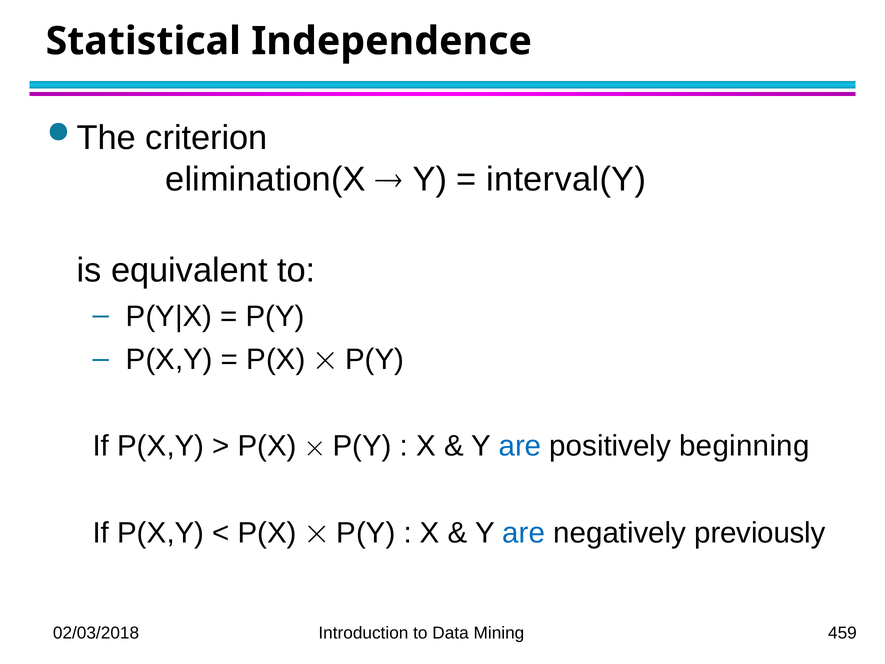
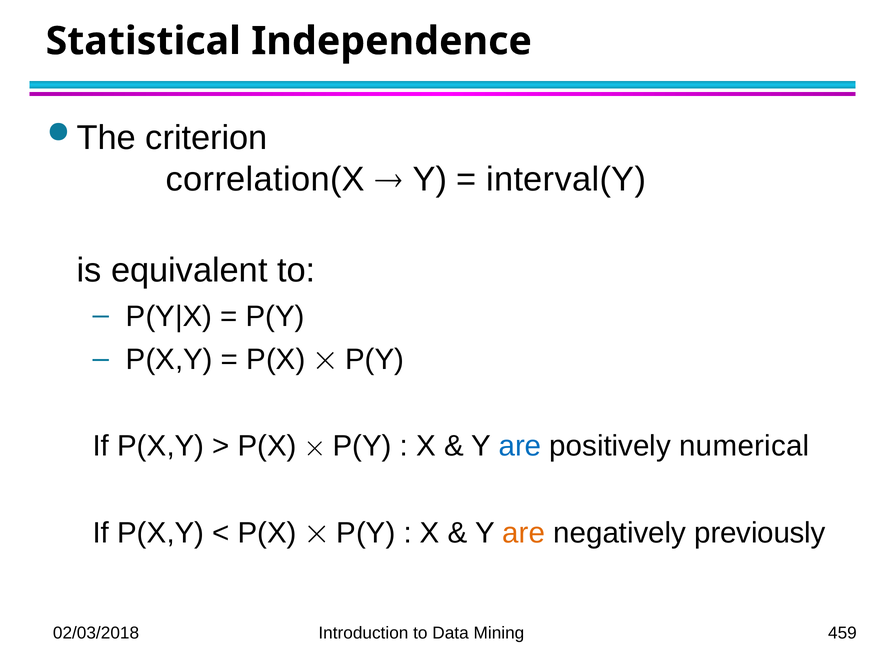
elimination(X: elimination(X -> correlation(X
beginning: beginning -> numerical
are at (524, 533) colour: blue -> orange
